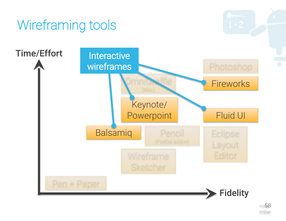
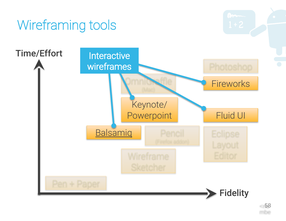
Balsamiq underline: none -> present
